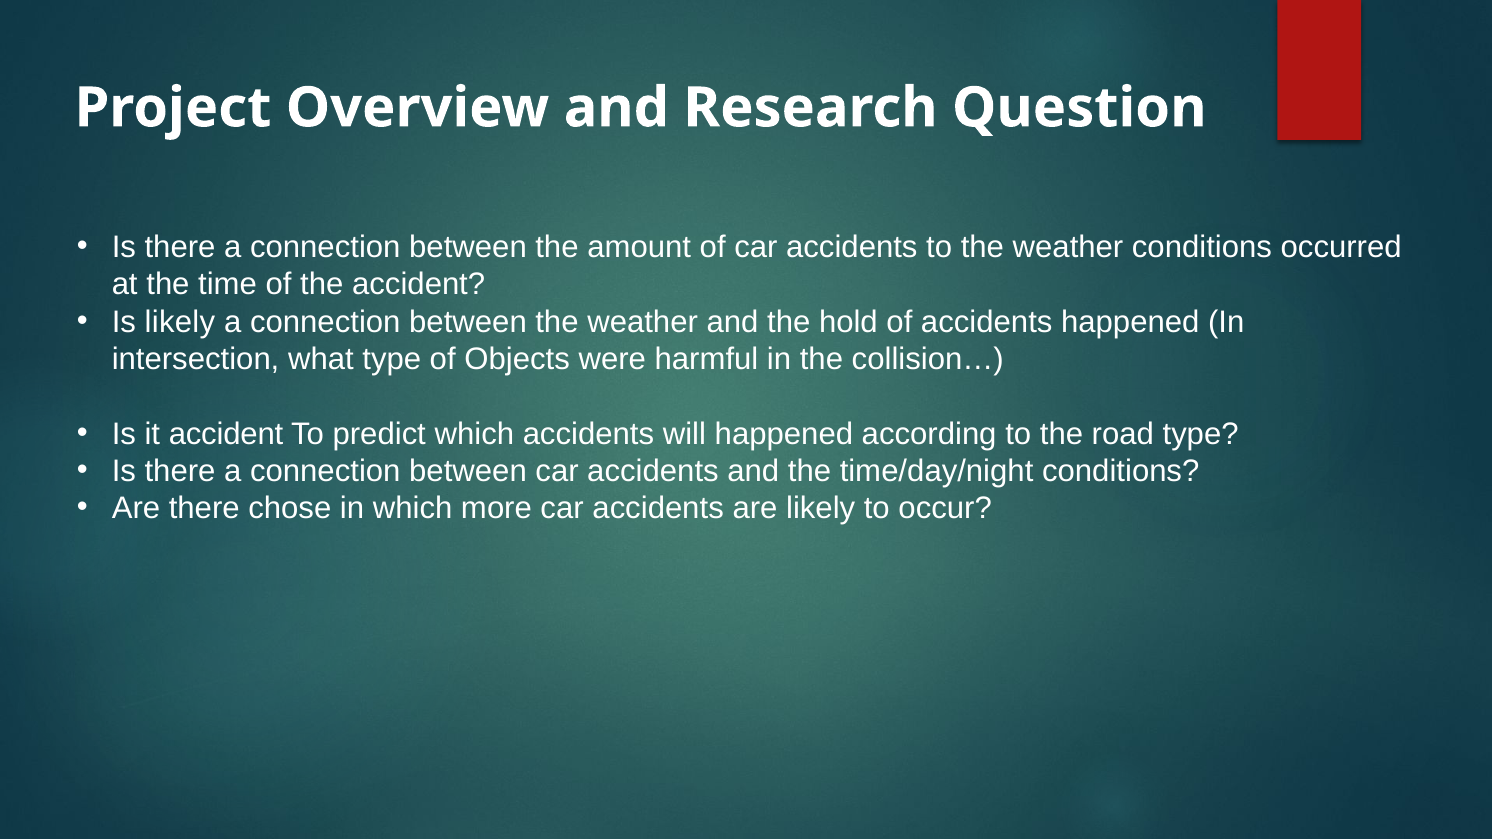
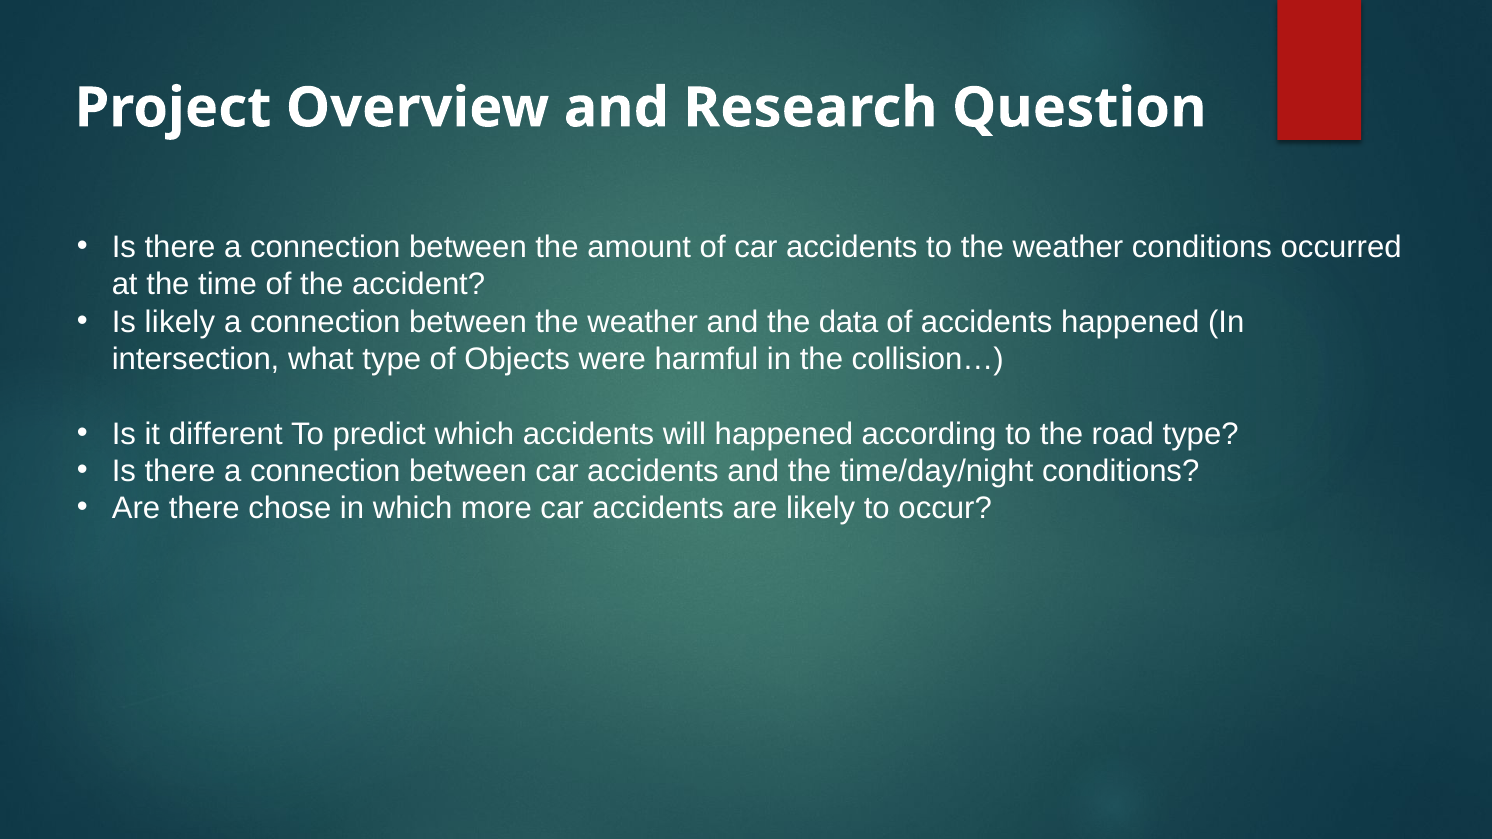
hold: hold -> data
it accident: accident -> different
